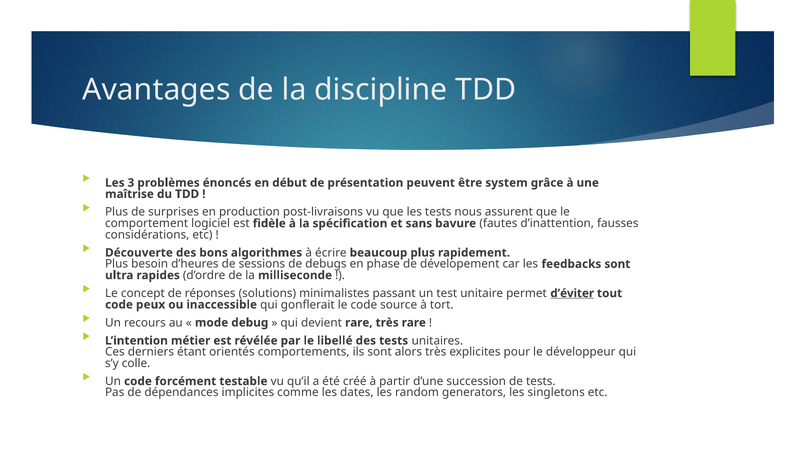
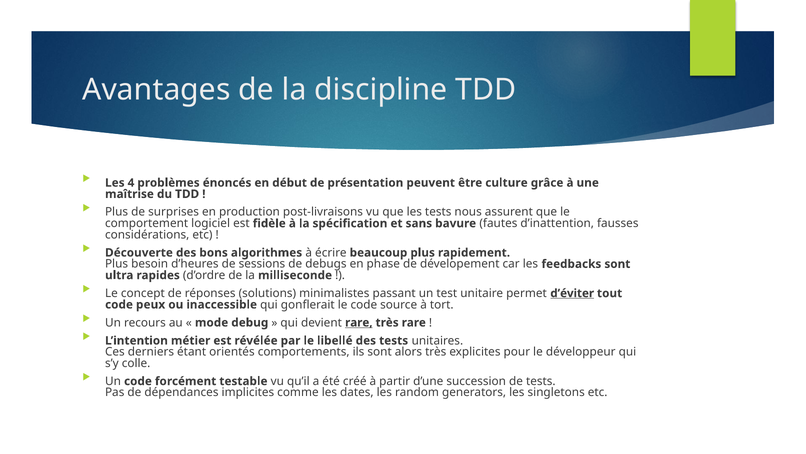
3: 3 -> 4
system: system -> culture
rare at (359, 322) underline: none -> present
